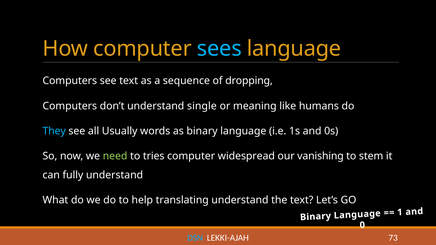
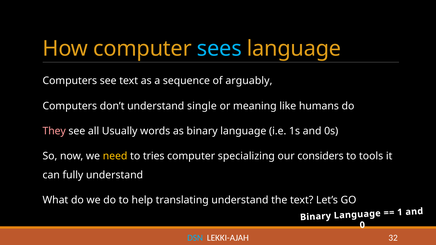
dropping: dropping -> arguably
They colour: light blue -> pink
need colour: light green -> yellow
widespread: widespread -> specializing
vanishing: vanishing -> considers
stem: stem -> tools
73: 73 -> 32
